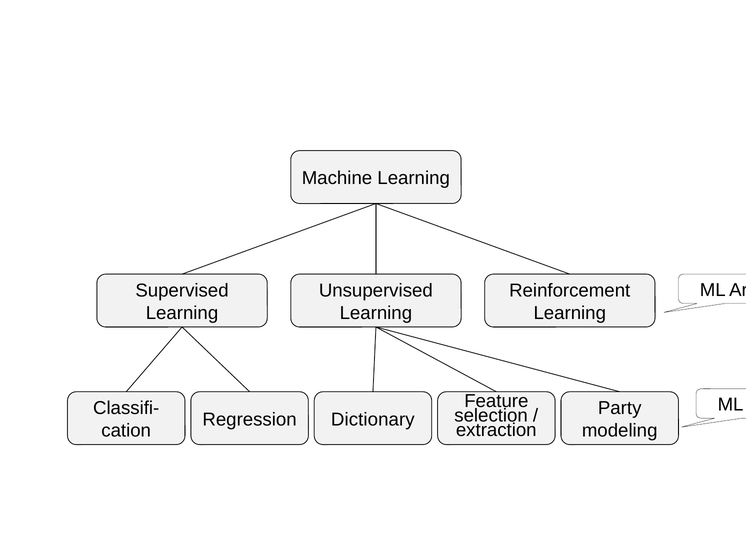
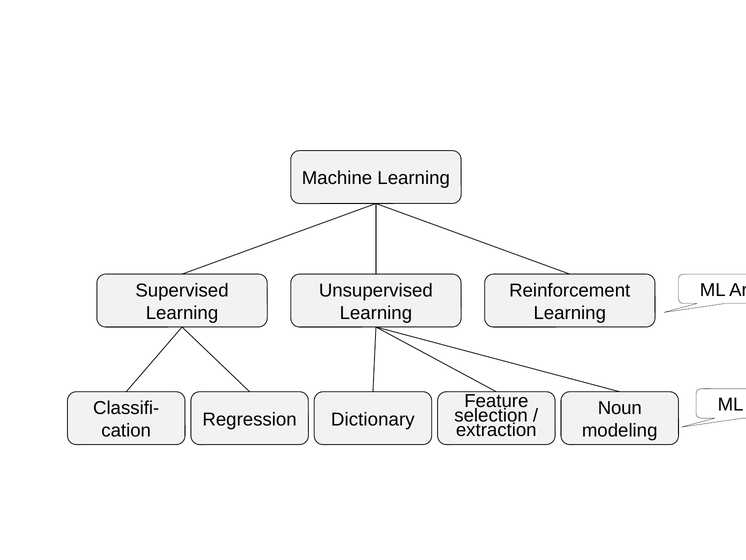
Party: Party -> Noun
